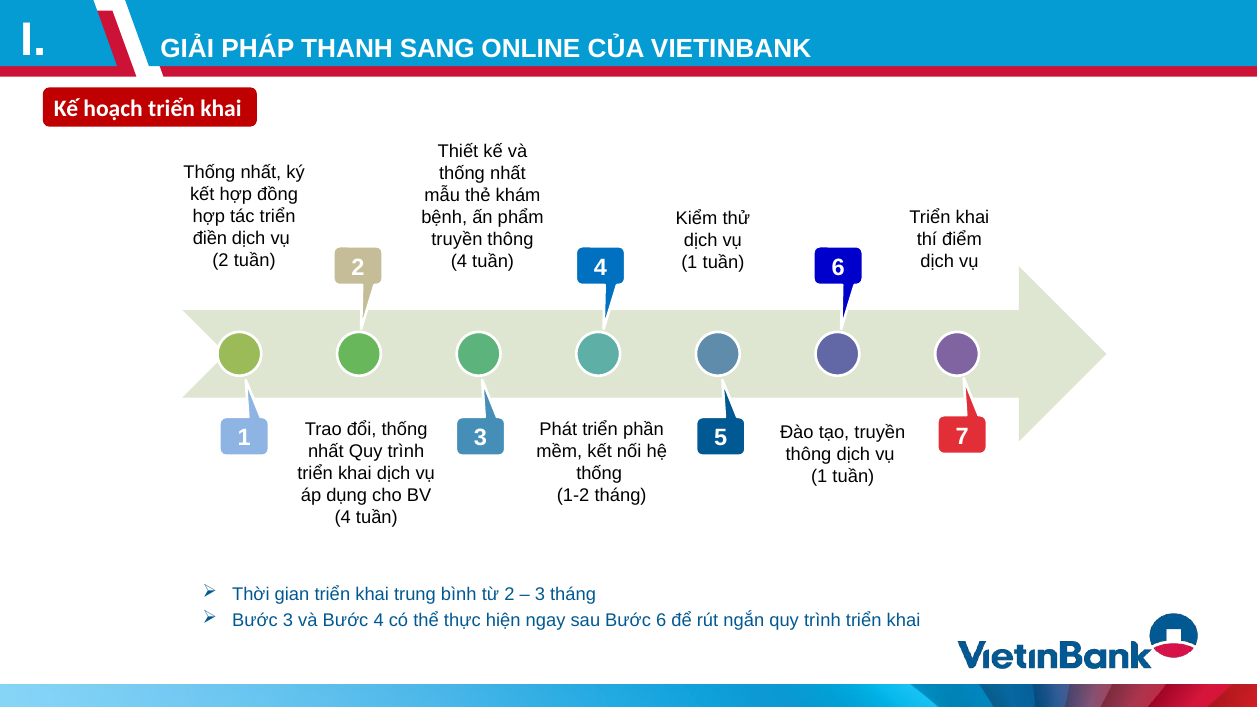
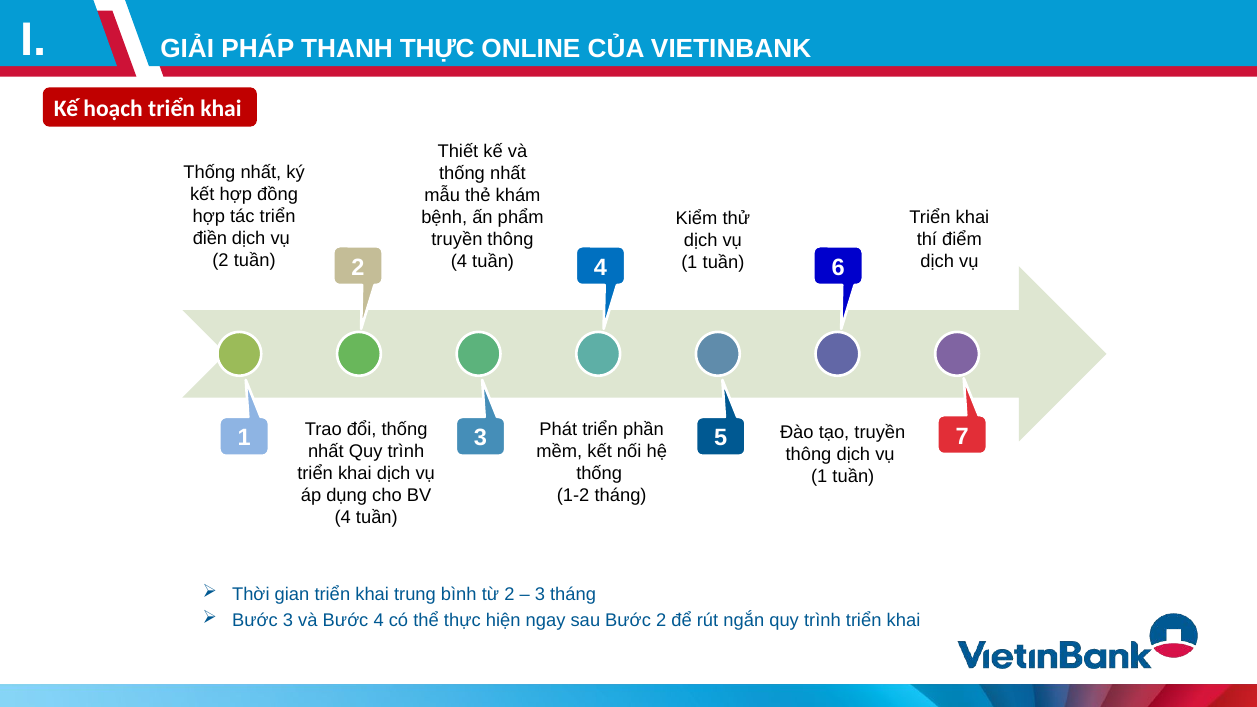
THANH SANG: SANG -> THỰC
Bước 6: 6 -> 2
